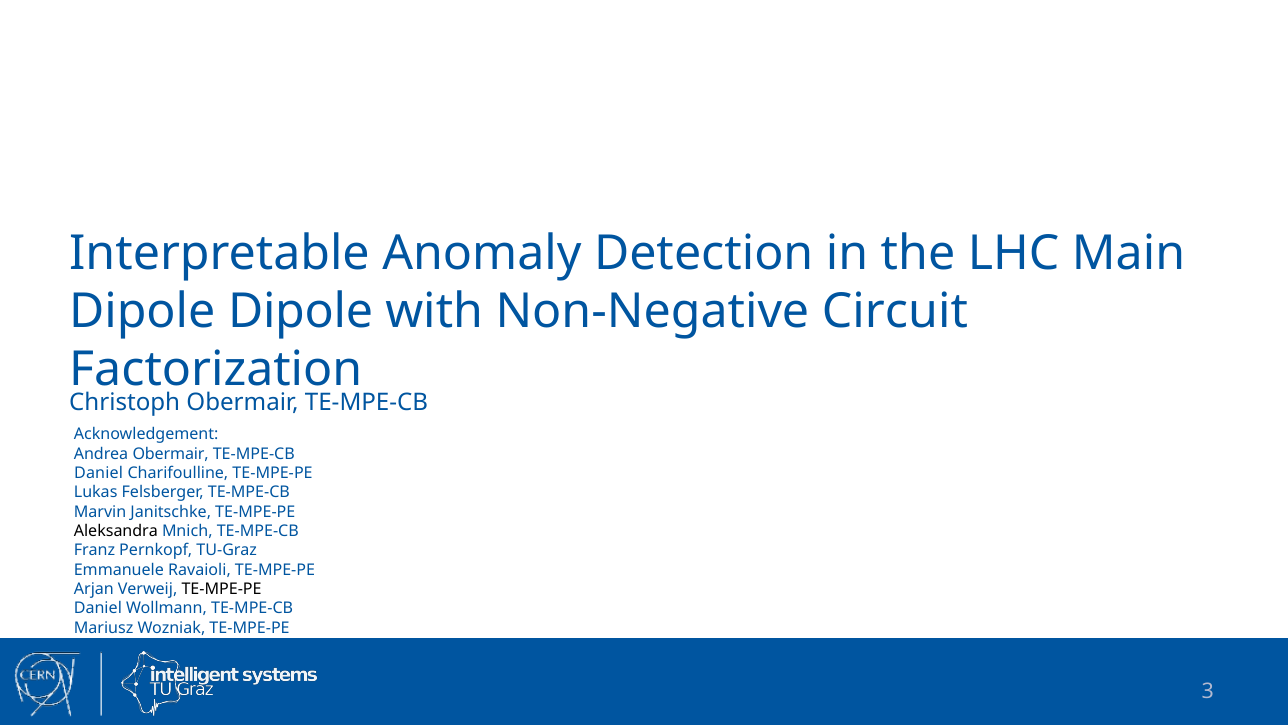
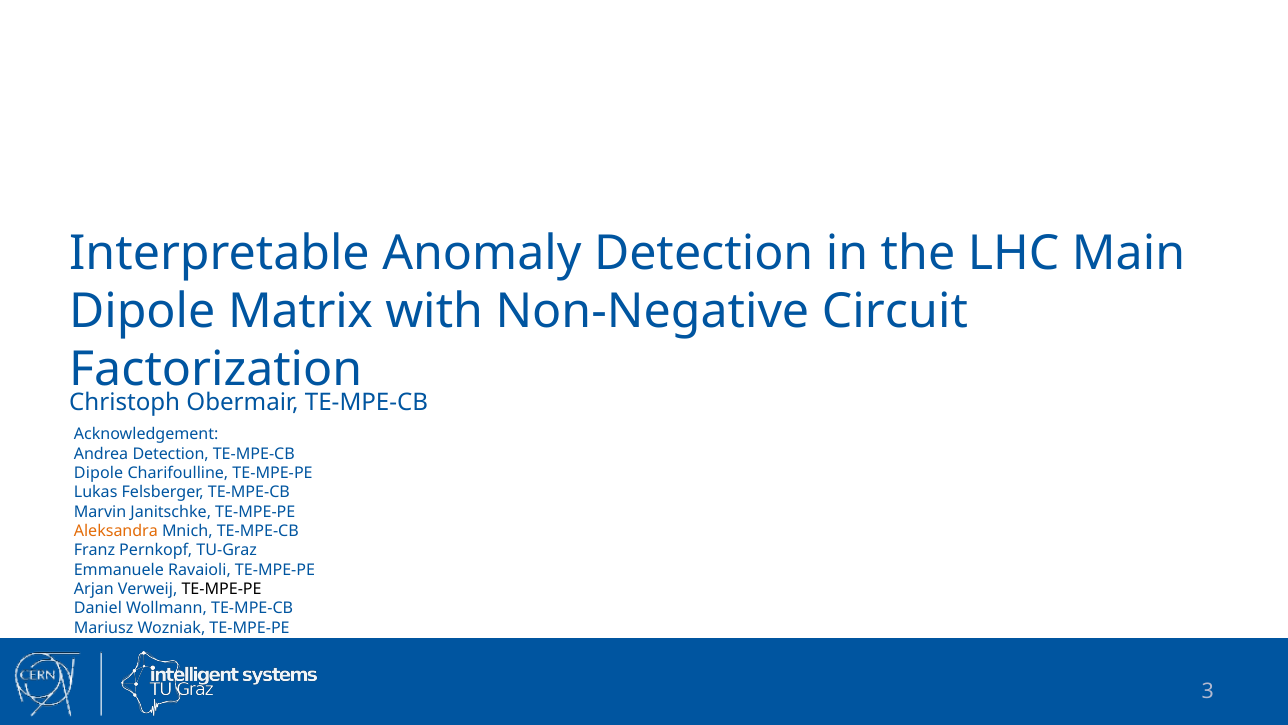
Dipole Dipole: Dipole -> Matrix
Andrea Obermair: Obermair -> Detection
Daniel at (99, 473): Daniel -> Dipole
Aleksandra colour: black -> orange
